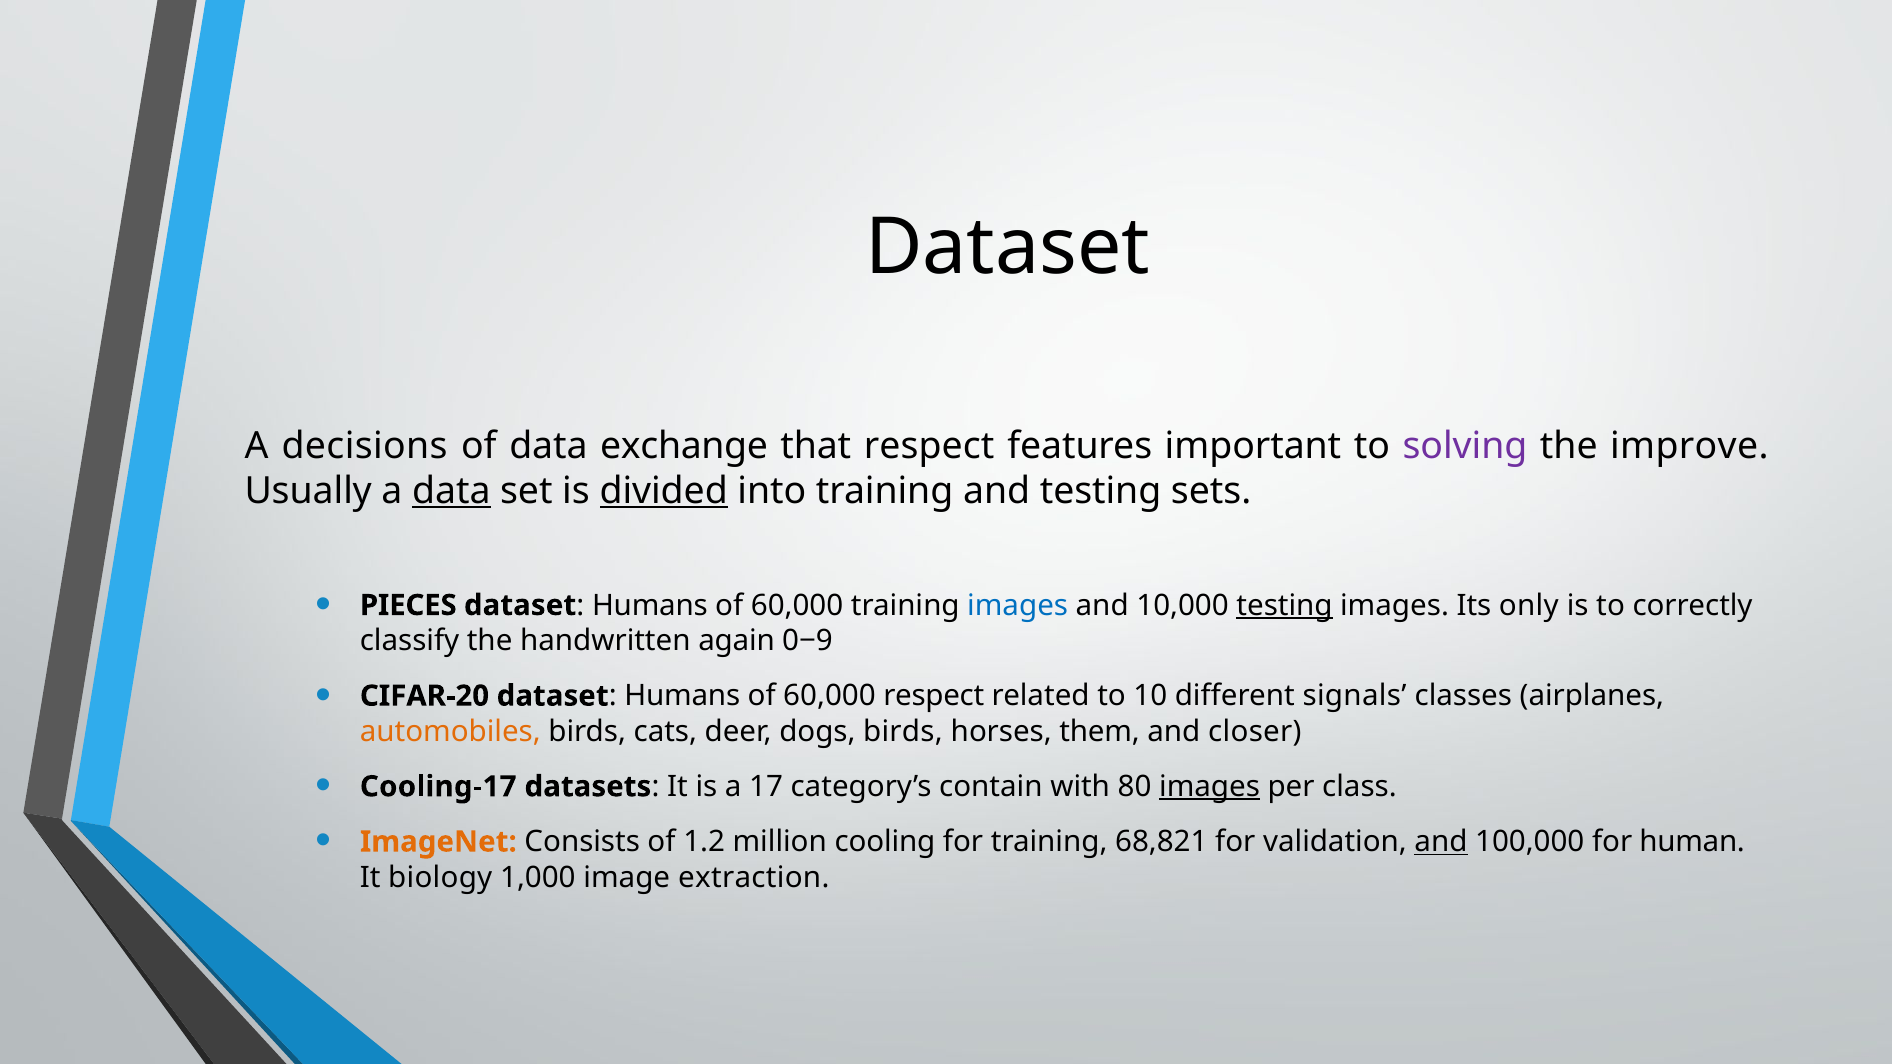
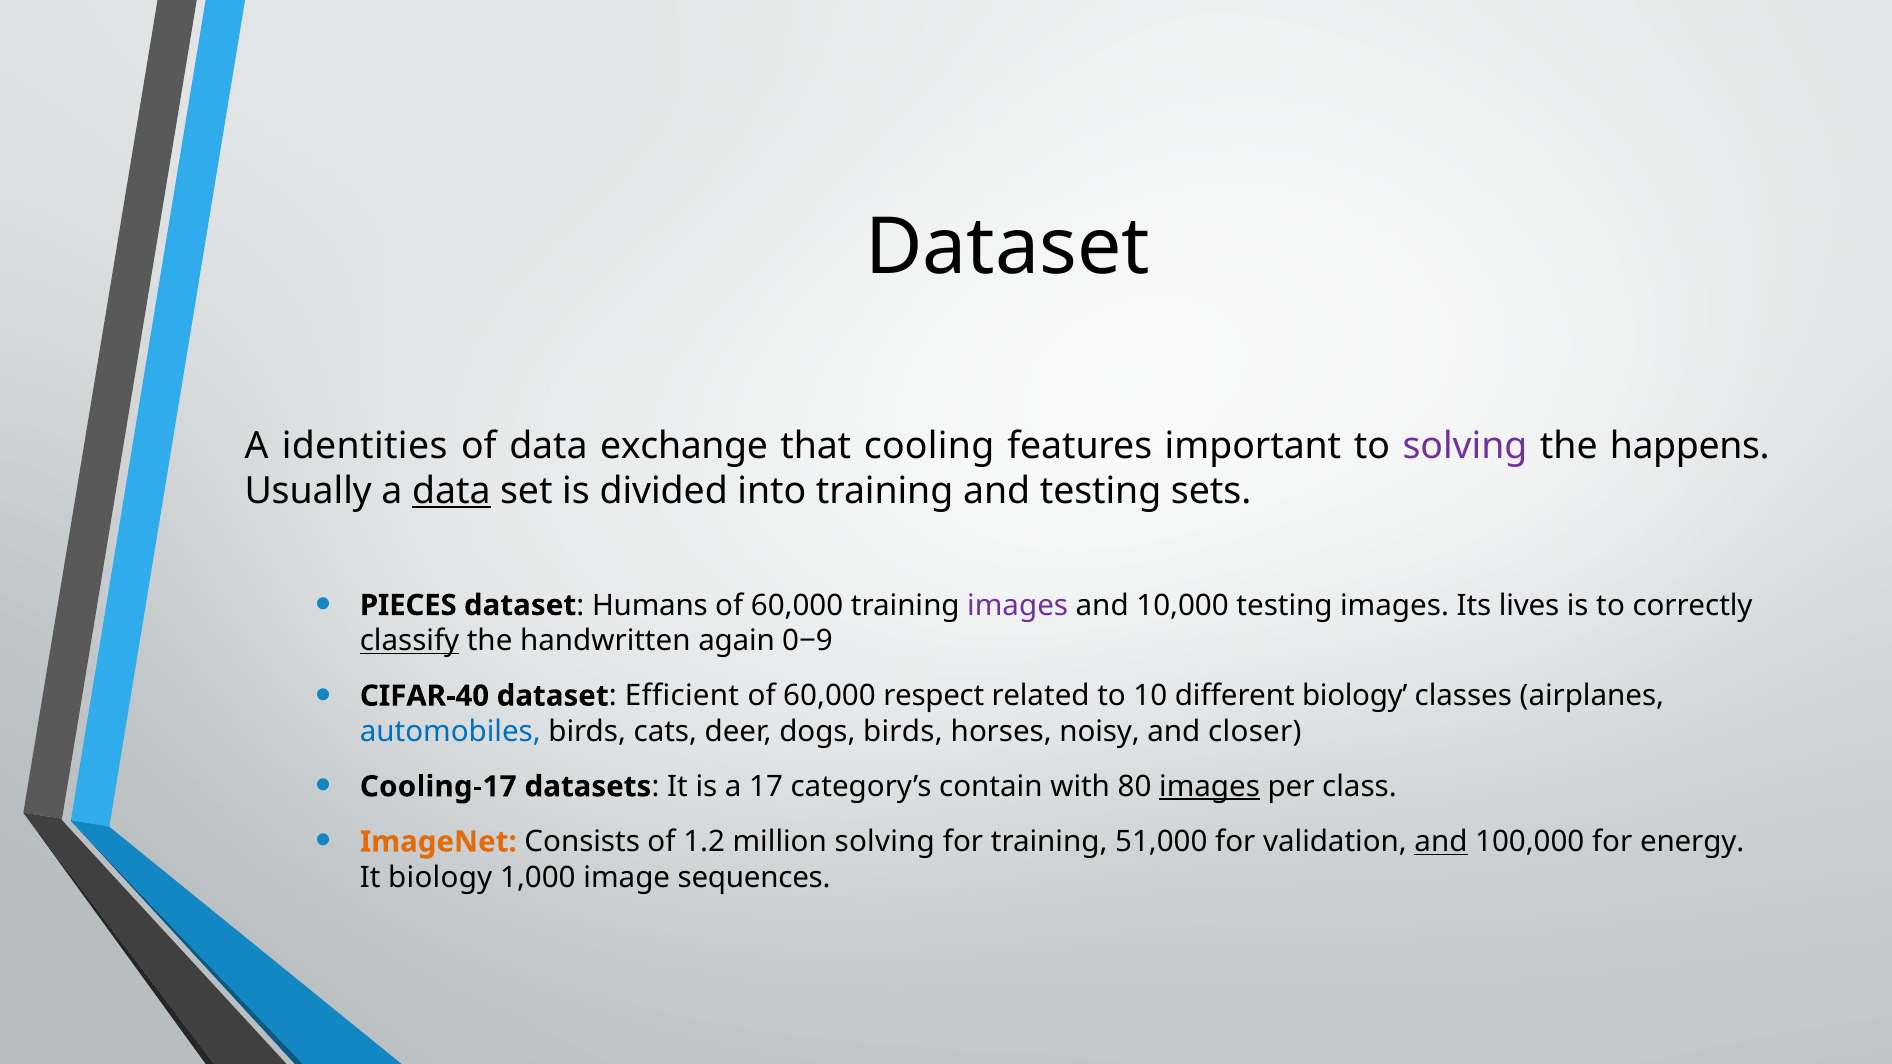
decisions: decisions -> identities
that respect: respect -> cooling
improve: improve -> happens
divided underline: present -> none
images at (1018, 605) colour: blue -> purple
testing at (1285, 605) underline: present -> none
only: only -> lives
classify underline: none -> present
CIFAR-20: CIFAR-20 -> CIFAR-40
Humans at (682, 696): Humans -> Efficient
different signals: signals -> biology
automobiles colour: orange -> blue
them: them -> noisy
million cooling: cooling -> solving
68,821: 68,821 -> 51,000
human: human -> energy
extraction: extraction -> sequences
